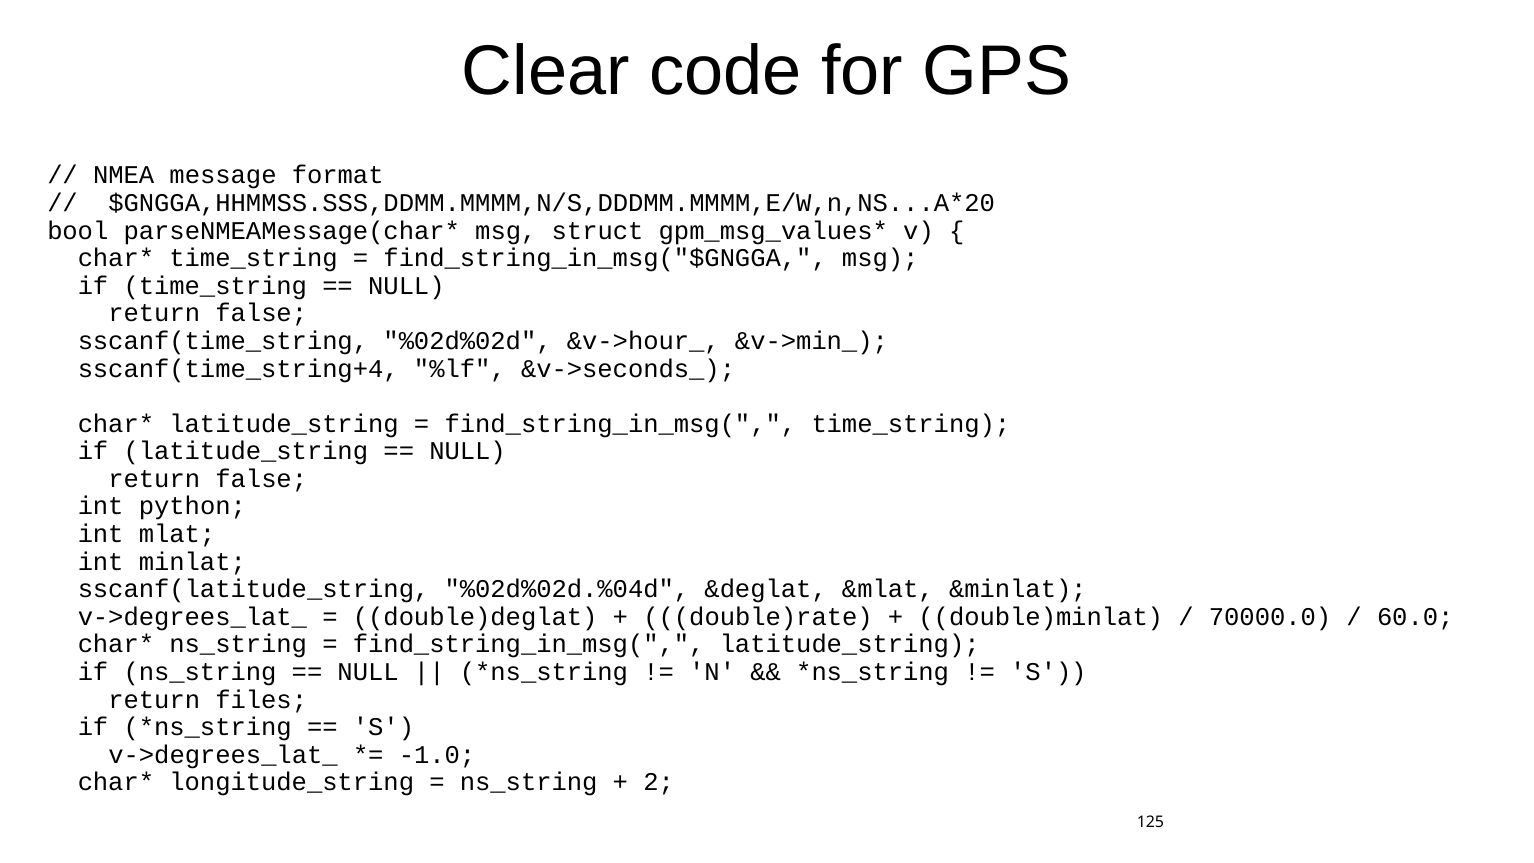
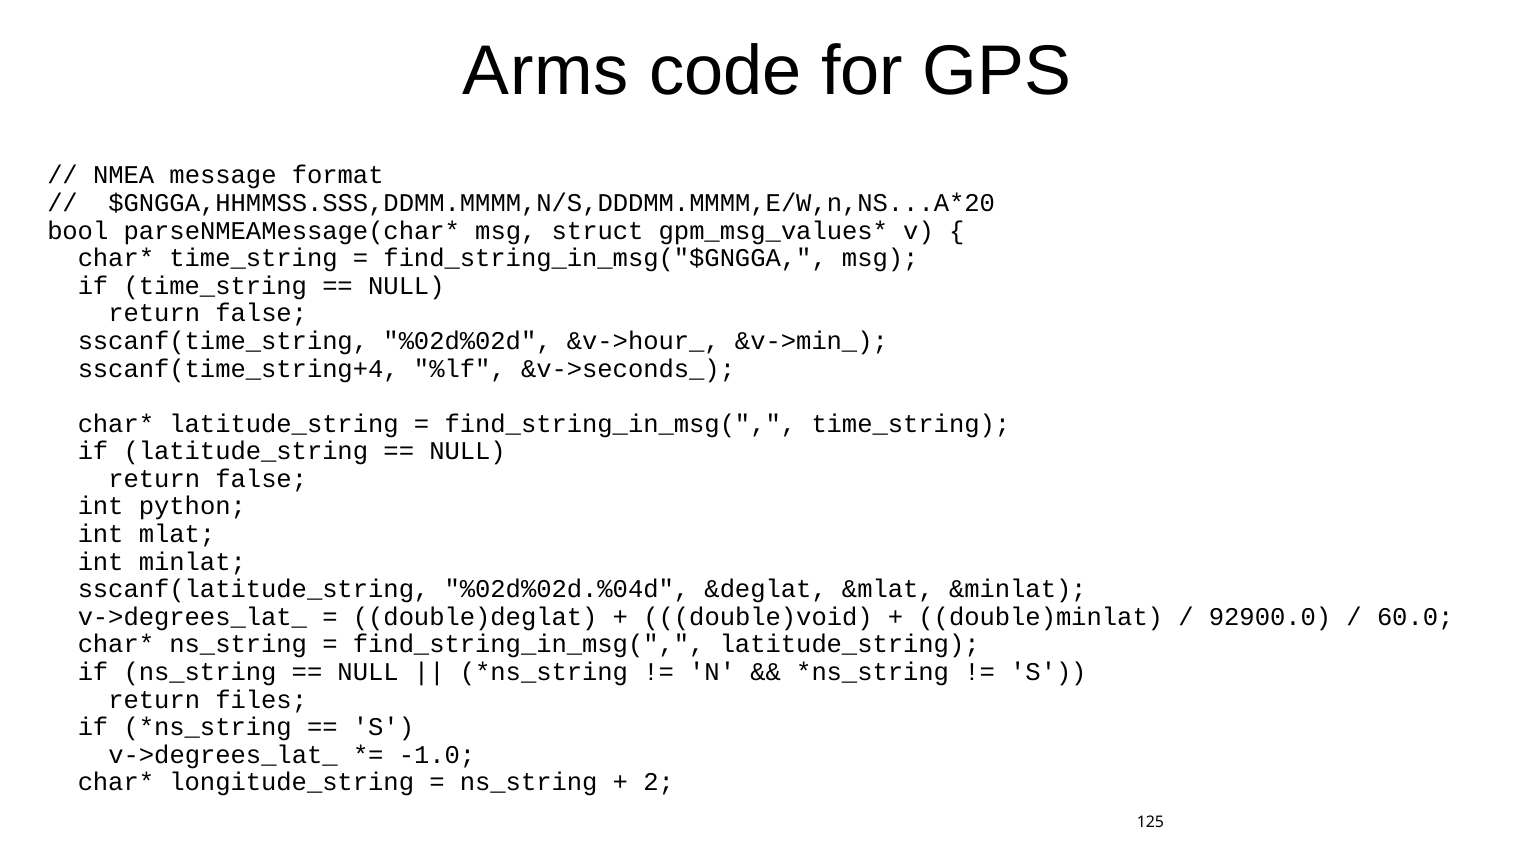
Clear: Clear -> Arms
double)rate: double)rate -> double)void
70000.0: 70000.0 -> 92900.0
